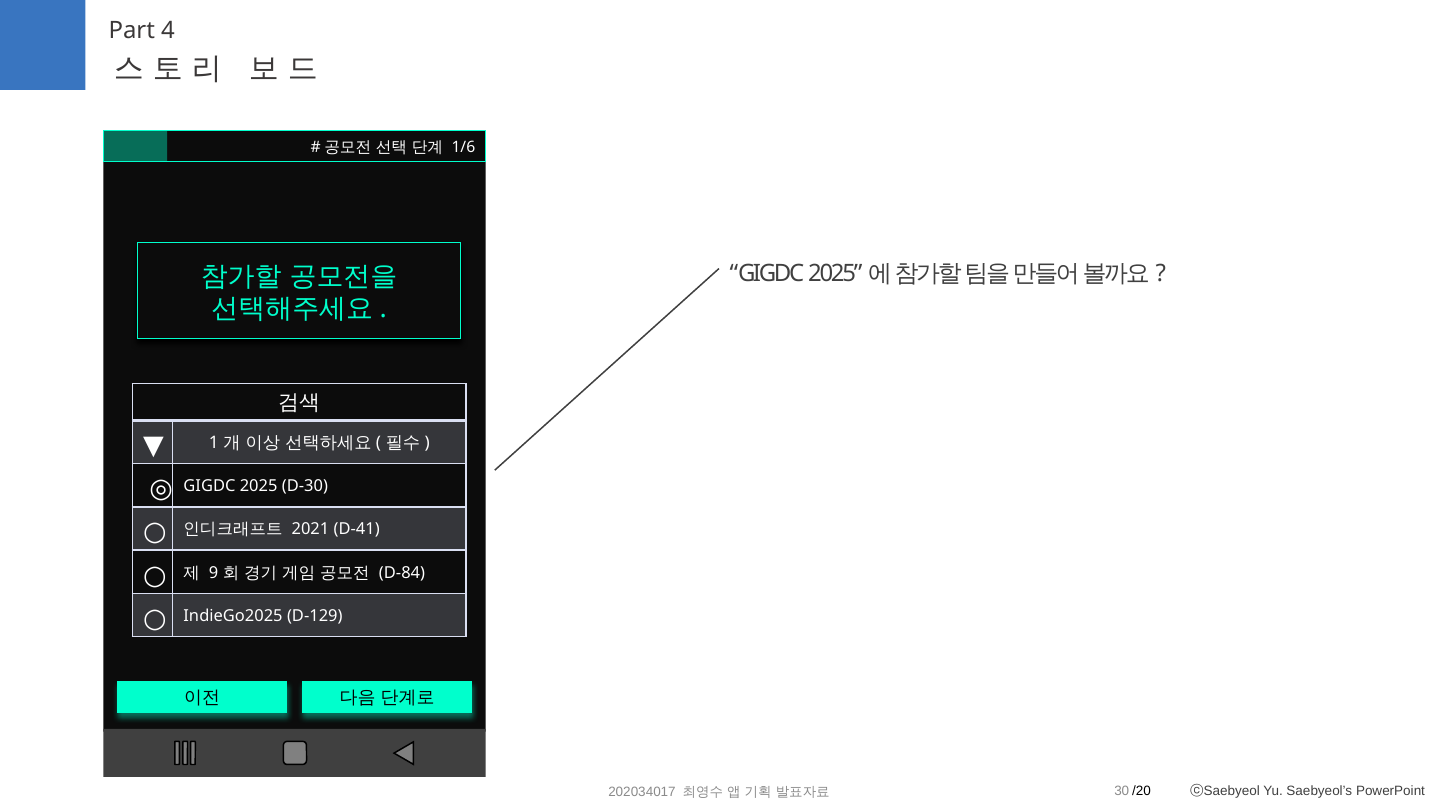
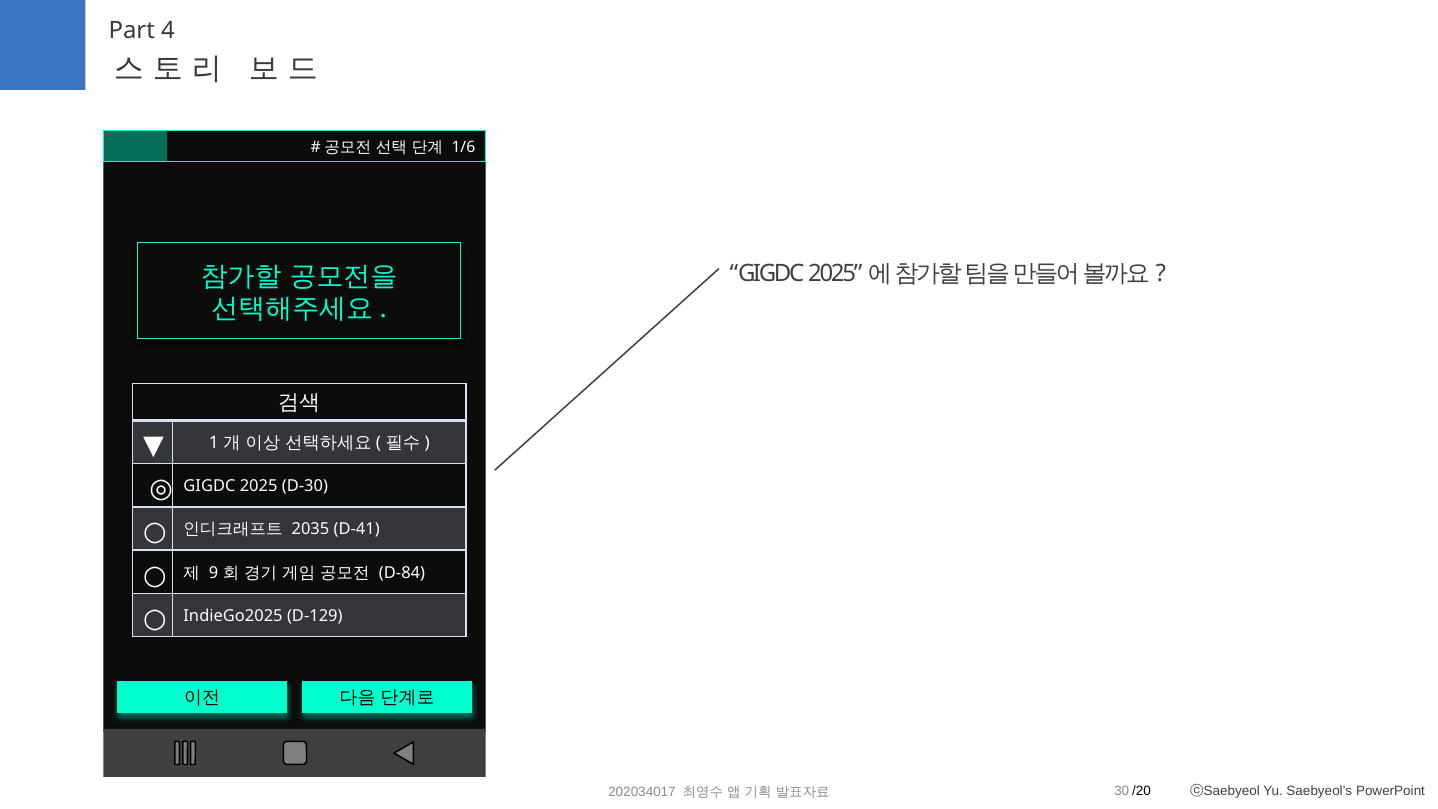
2021: 2021 -> 2035
